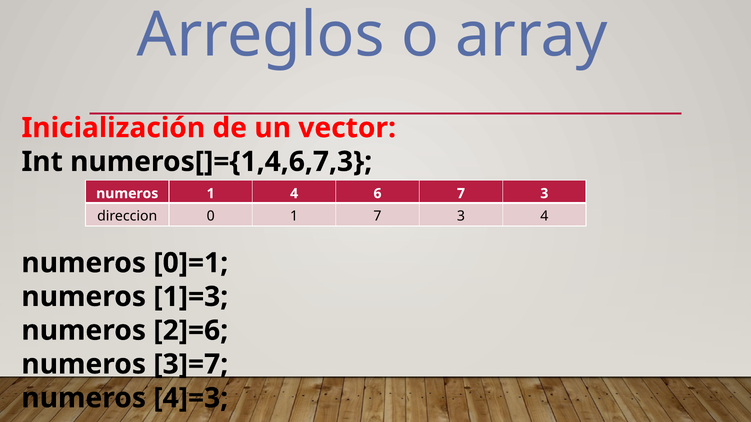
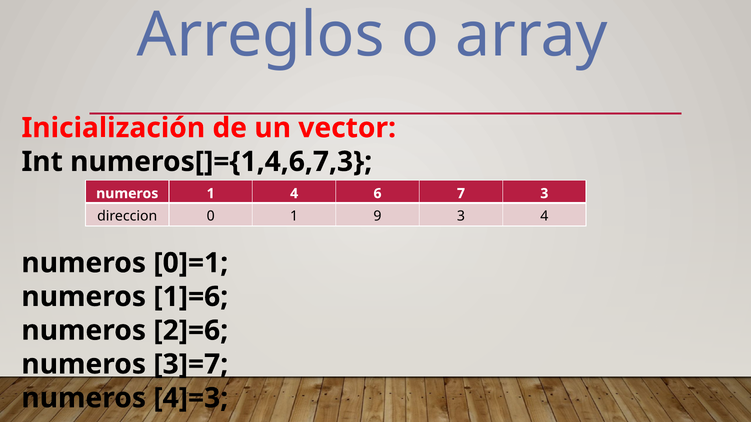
1 7: 7 -> 9
1]=3: 1]=3 -> 1]=6
